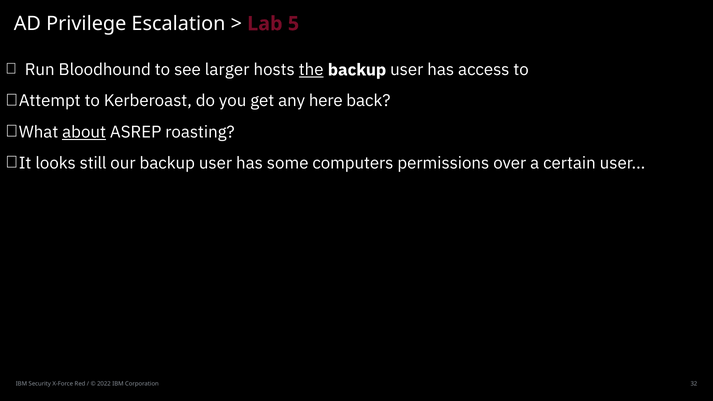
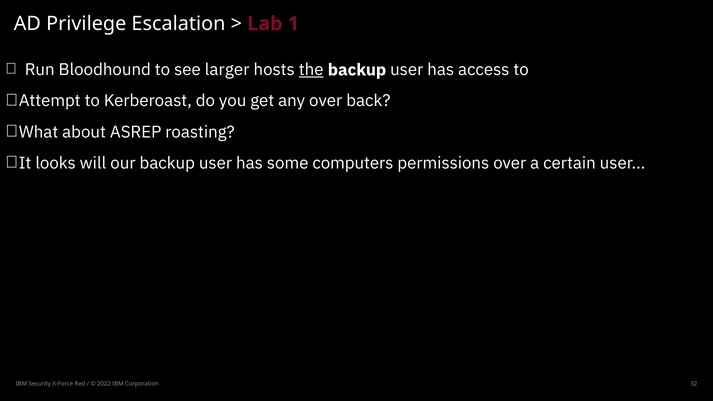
5: 5 -> 1
any here: here -> over
about underline: present -> none
still: still -> will
